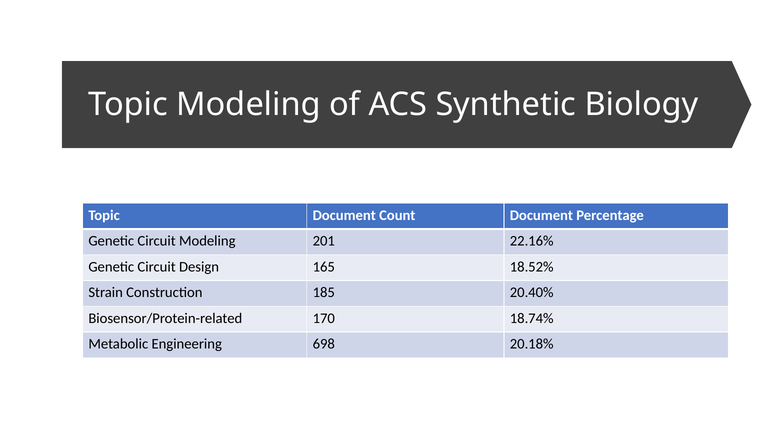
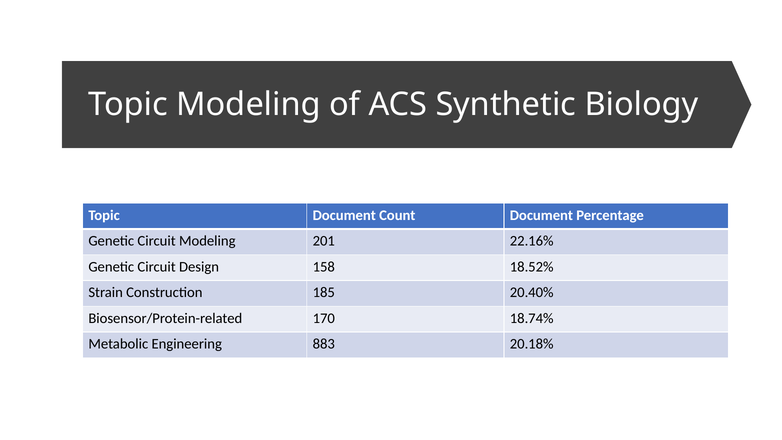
165: 165 -> 158
698: 698 -> 883
